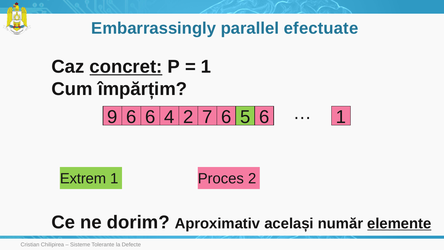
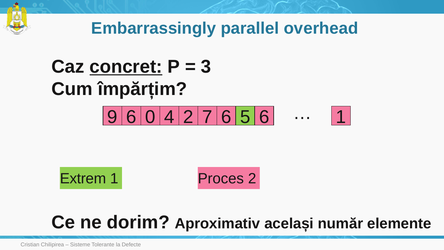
efectuate: efectuate -> overhead
1 at (206, 67): 1 -> 3
6 6: 6 -> 0
elemente underline: present -> none
